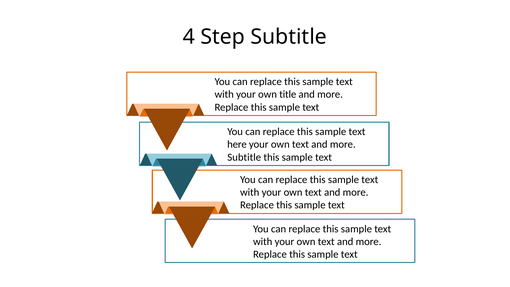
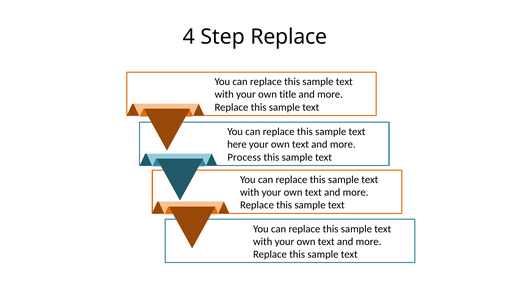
Step Subtitle: Subtitle -> Replace
Subtitle at (244, 157): Subtitle -> Process
